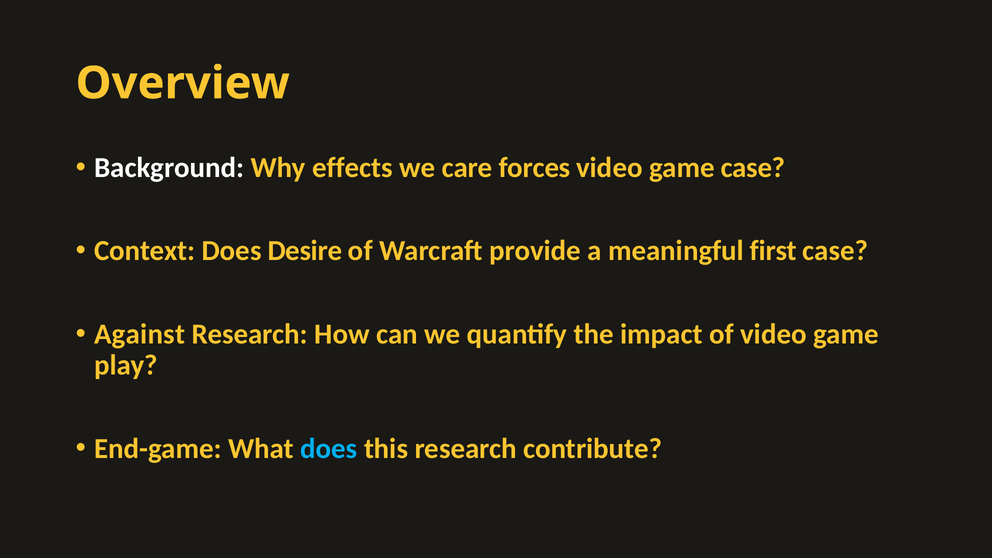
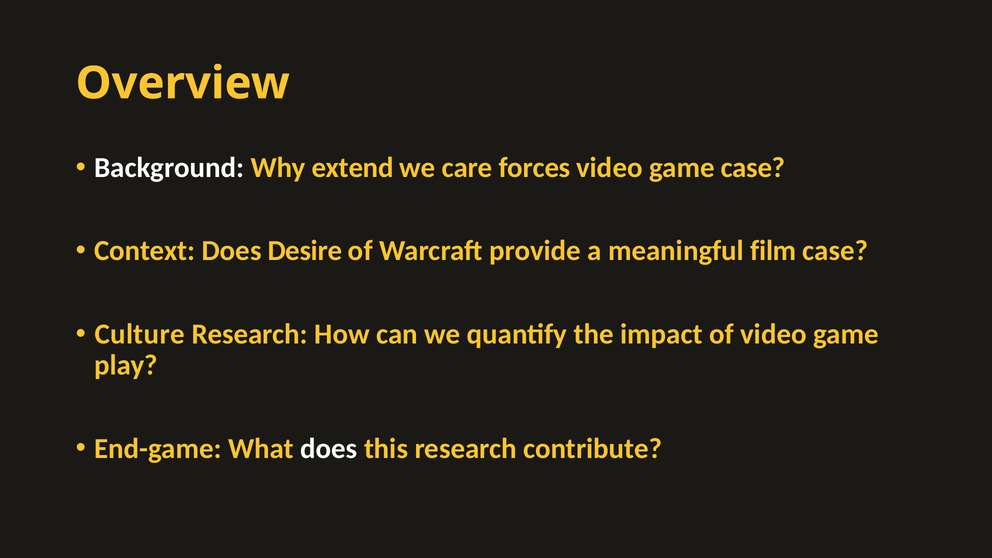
effects: effects -> extend
first: first -> film
Against: Against -> Culture
does at (329, 449) colour: light blue -> white
